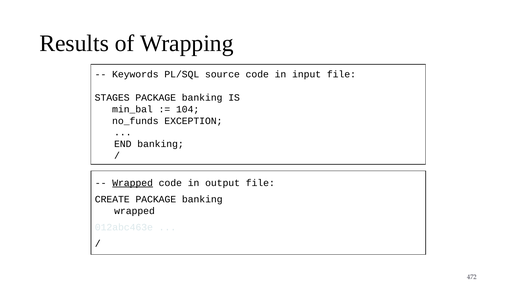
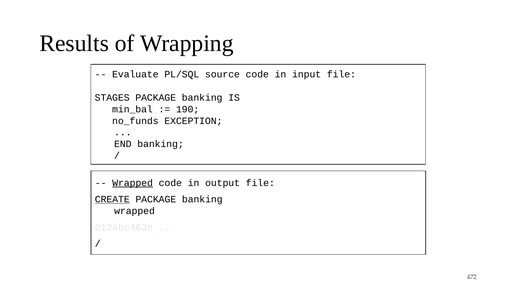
Keywords: Keywords -> Evaluate
104: 104 -> 190
CREATE underline: none -> present
